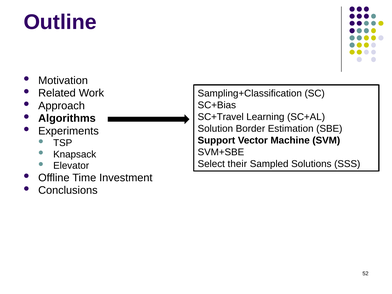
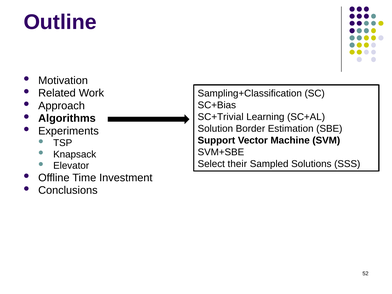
SC+Travel: SC+Travel -> SC+Trivial
